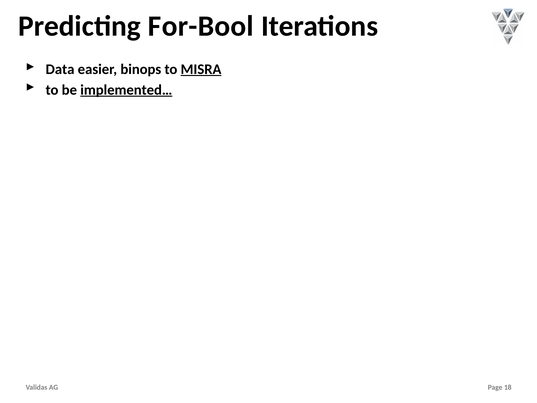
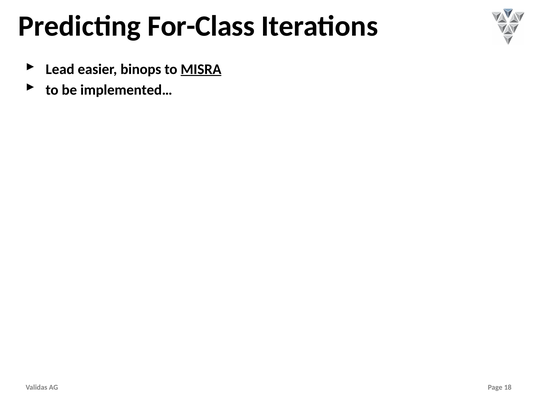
For-Bool: For-Bool -> For-Class
Data: Data -> Lead
implemented… underline: present -> none
